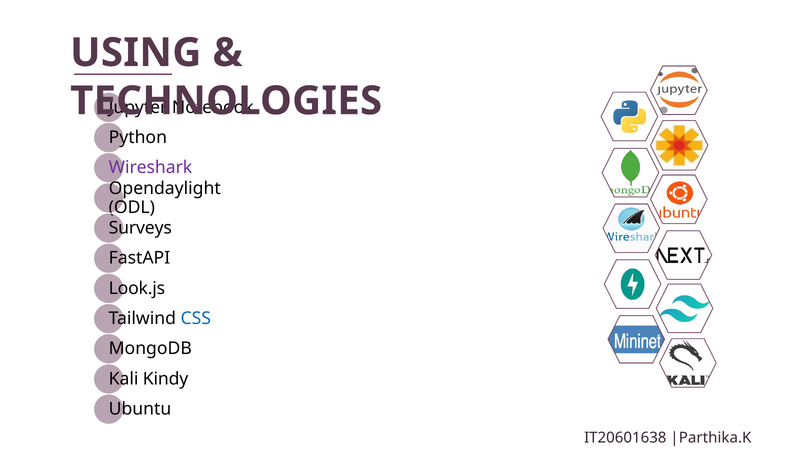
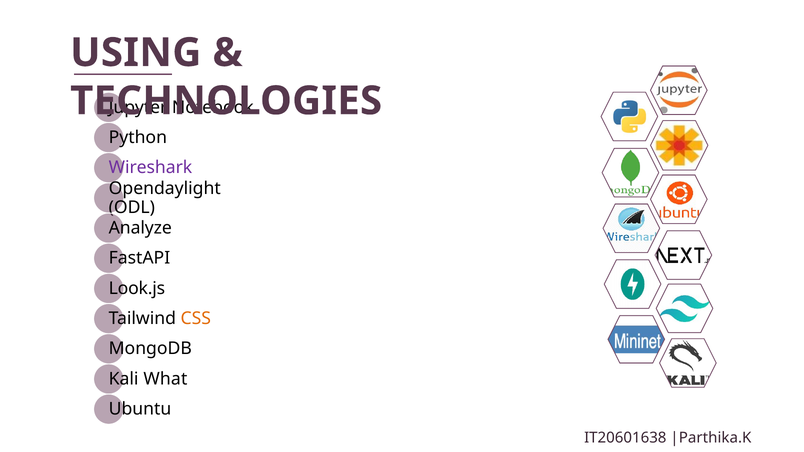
Surveys: Surveys -> Analyze
CSS colour: blue -> orange
Kindy: Kindy -> What
